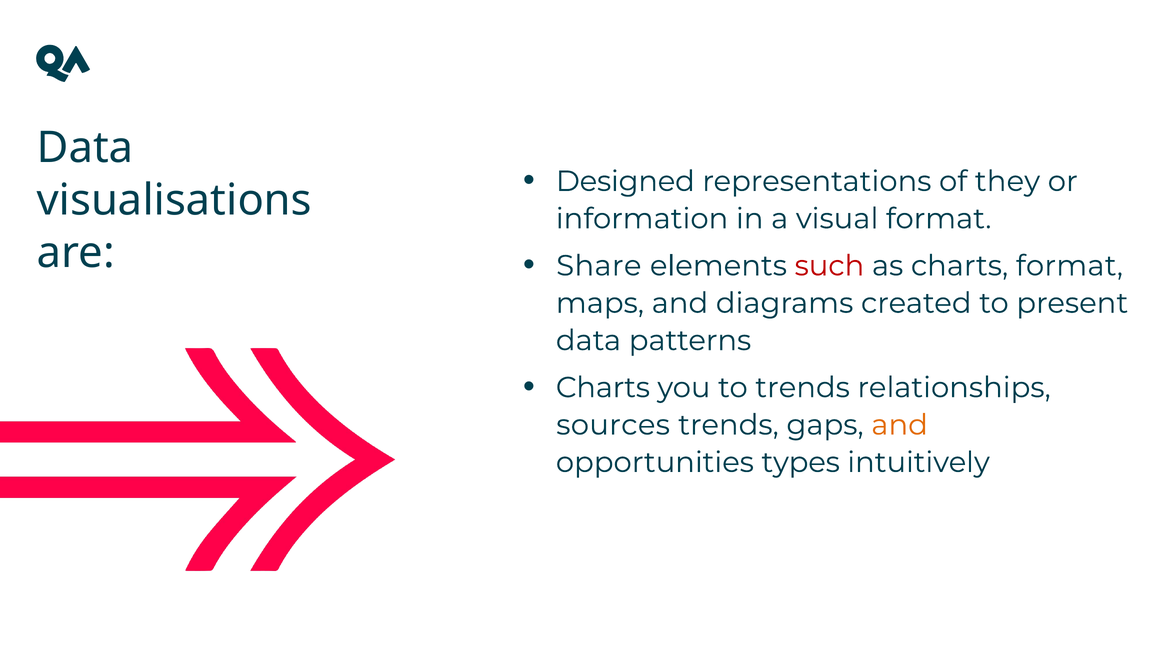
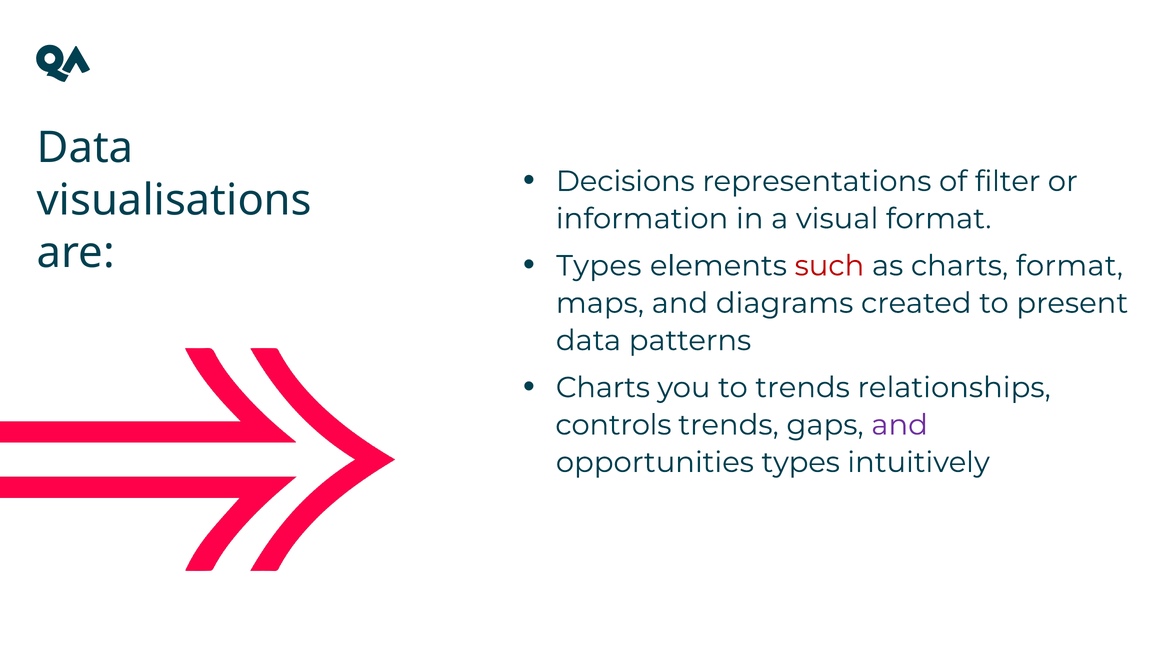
Designed: Designed -> Decisions
they: they -> filter
Share at (599, 266): Share -> Types
sources: sources -> controls
and at (900, 425) colour: orange -> purple
